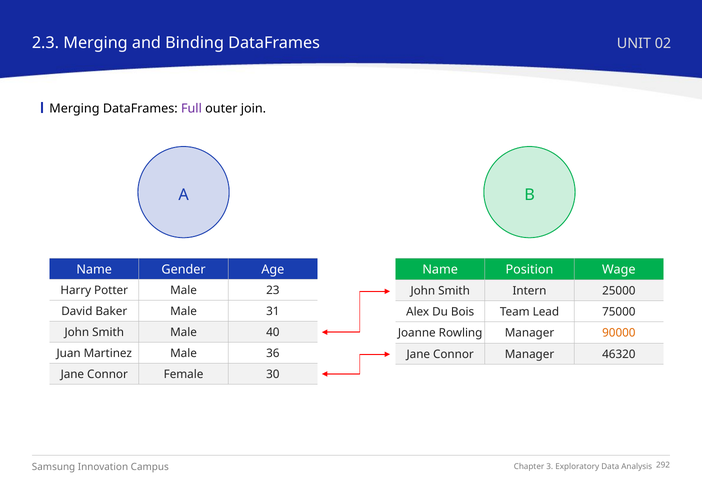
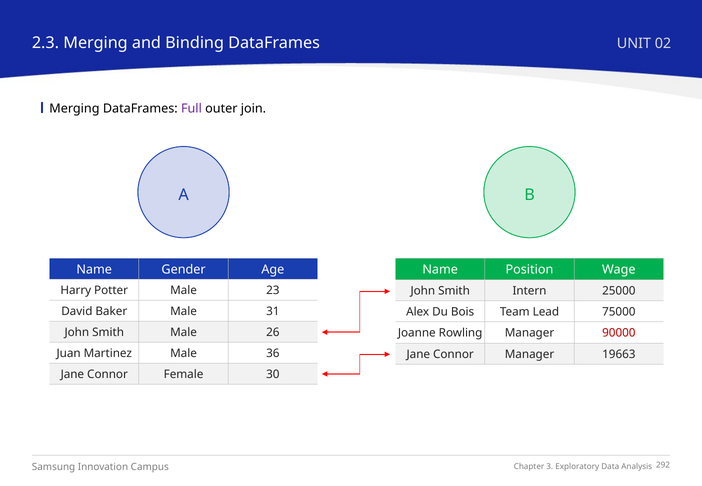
40: 40 -> 26
90000 colour: orange -> red
46320: 46320 -> 19663
